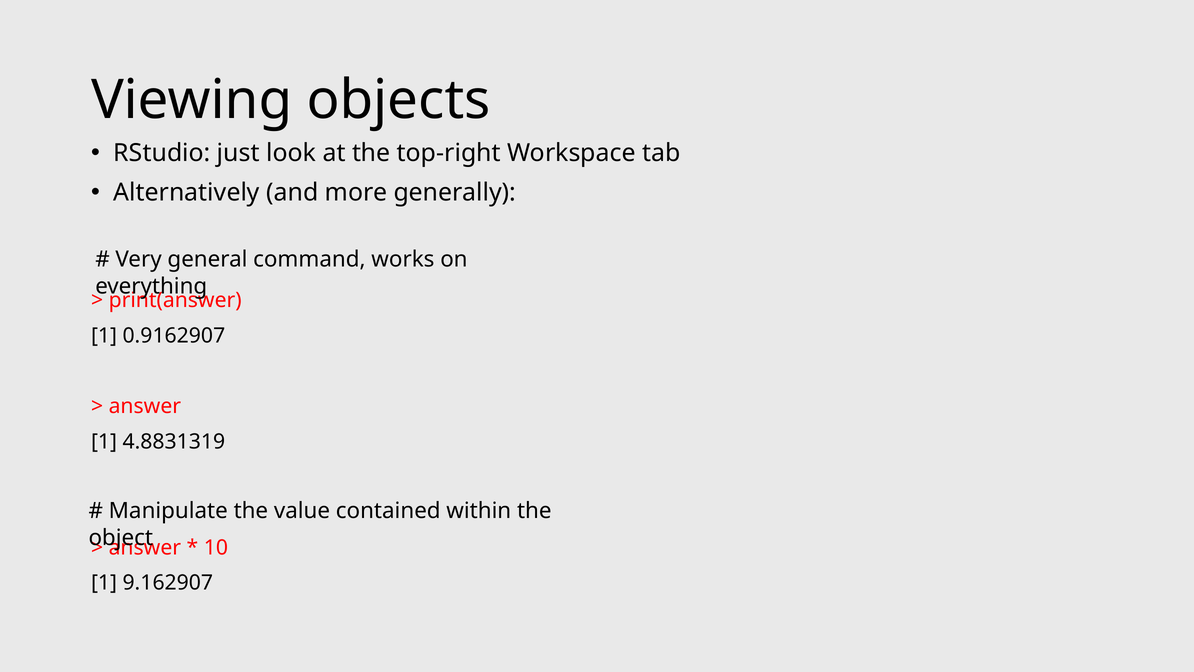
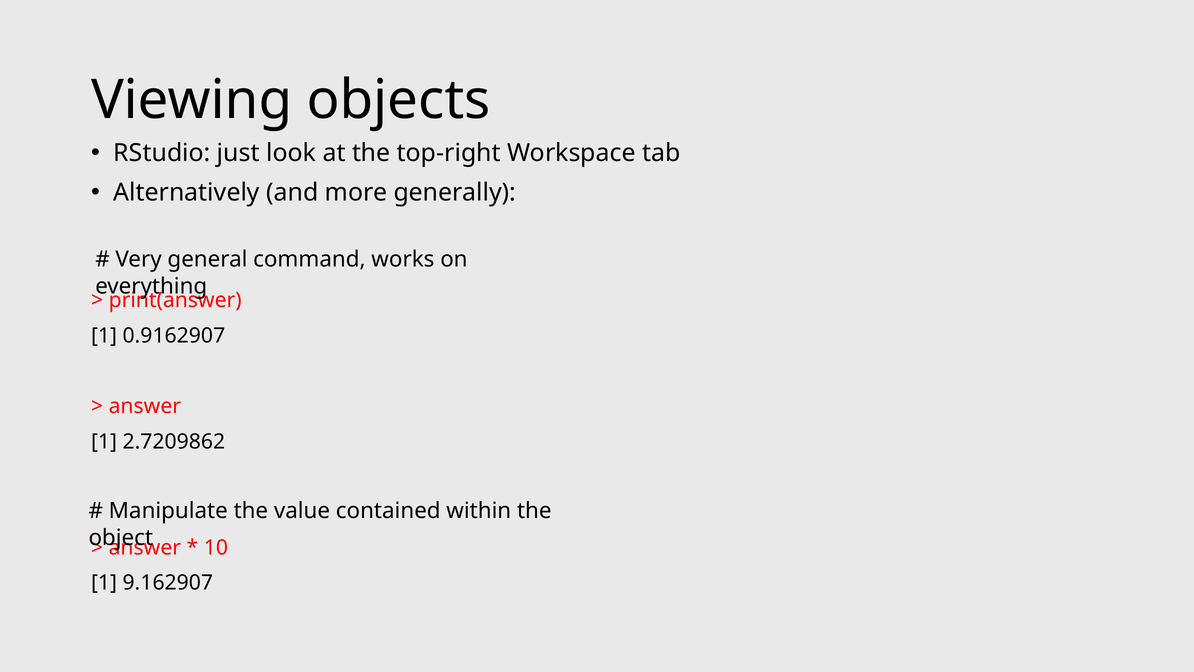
4.8831319: 4.8831319 -> 2.7209862
